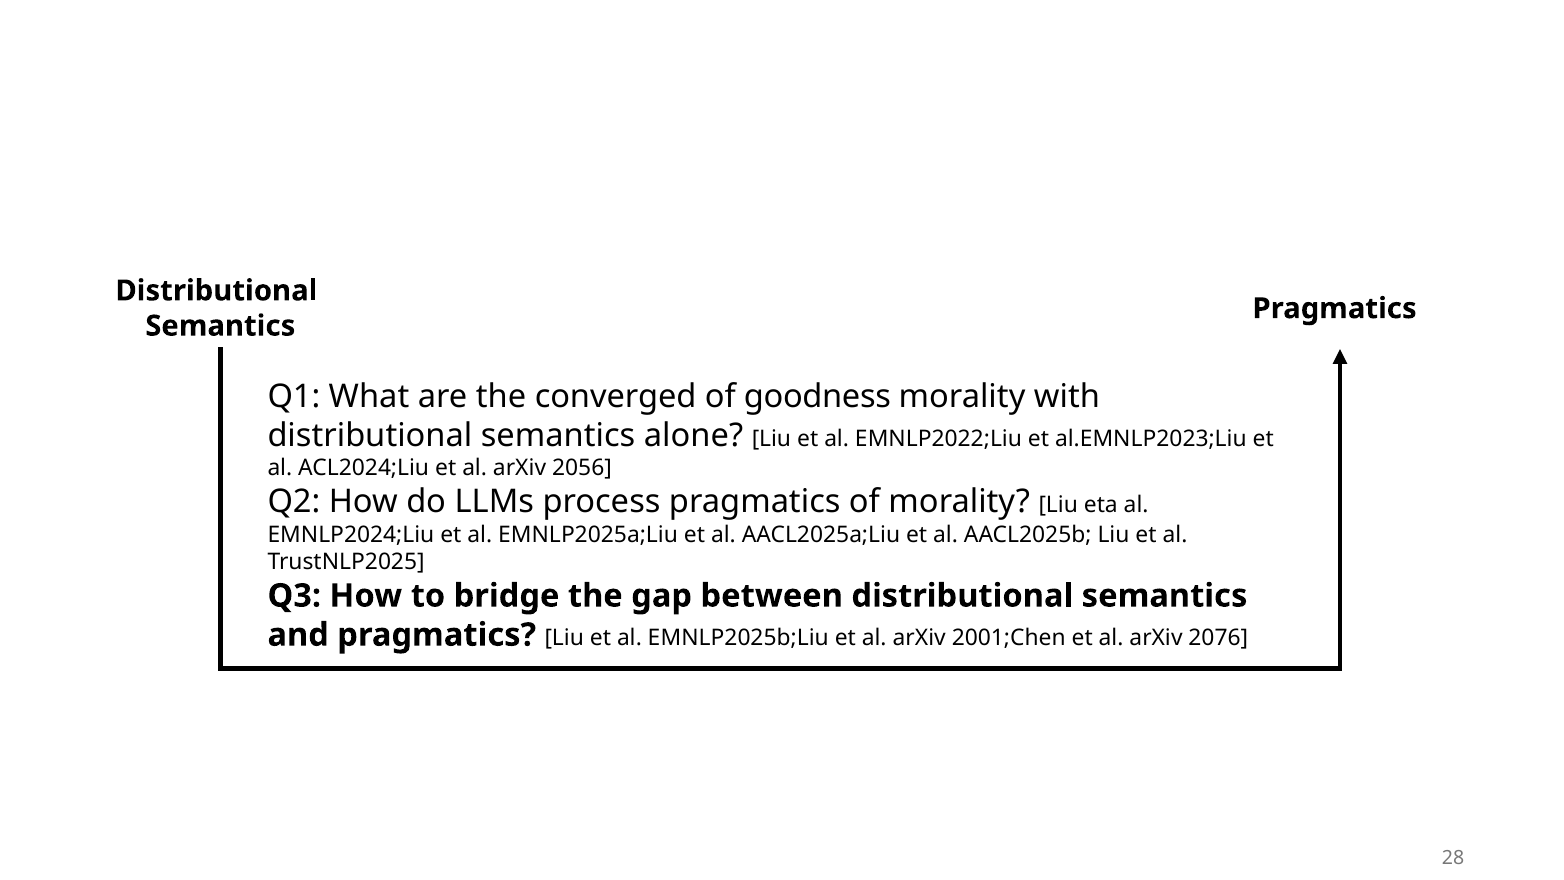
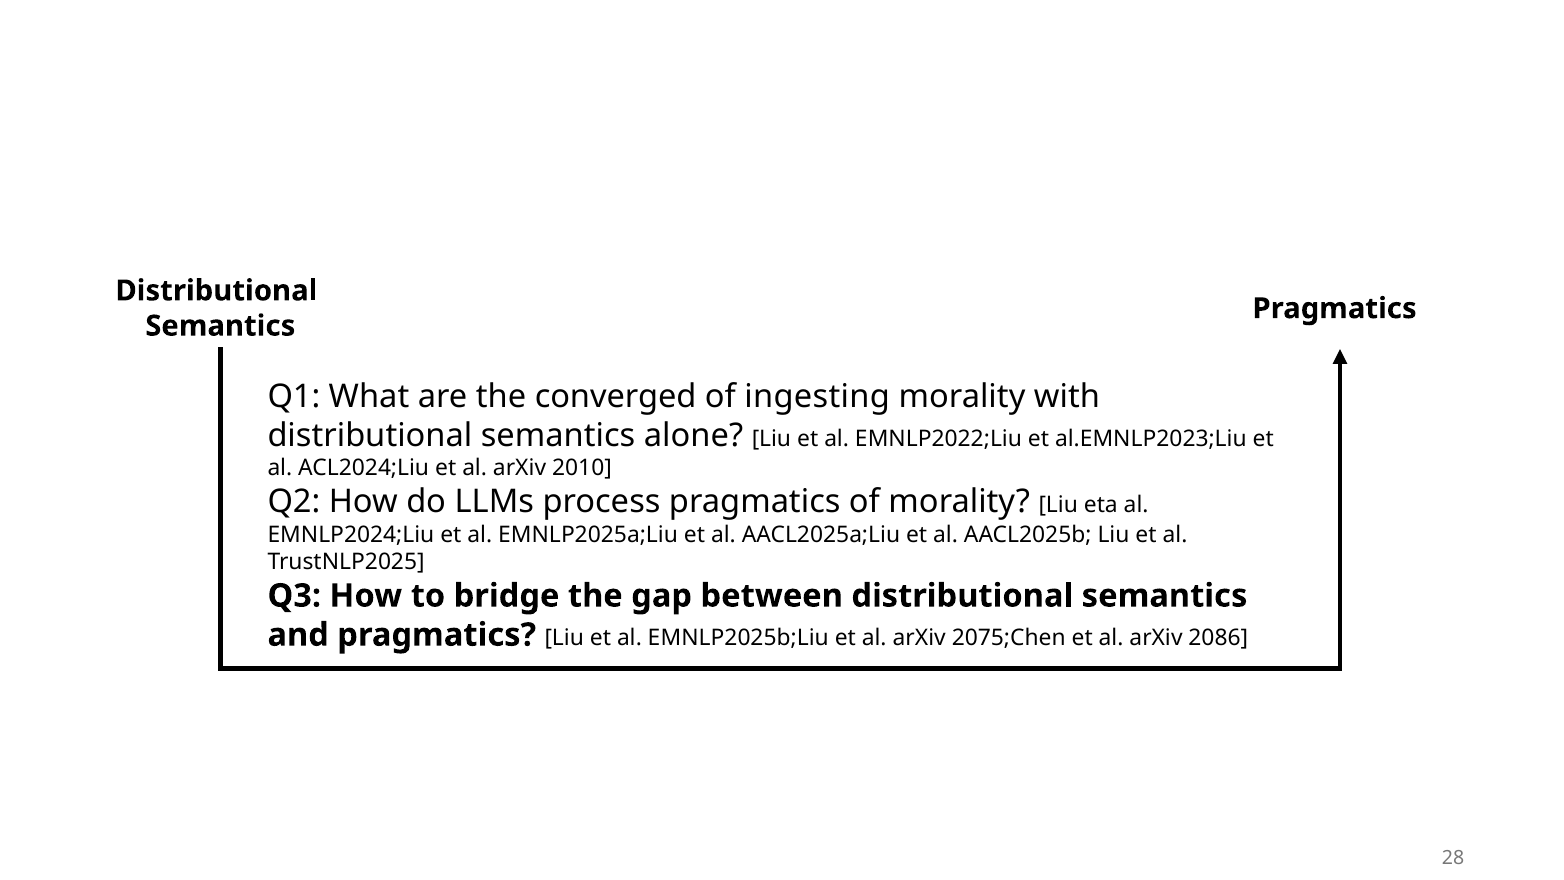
goodness: goodness -> ingesting
2056: 2056 -> 2010
2001;Chen: 2001;Chen -> 2075;Chen
2076: 2076 -> 2086
